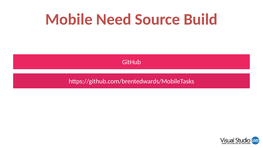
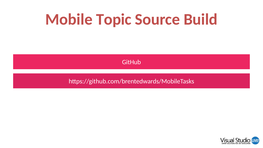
Need: Need -> Topic
